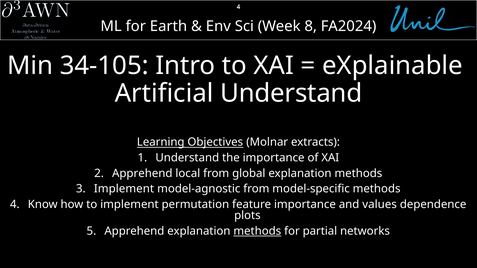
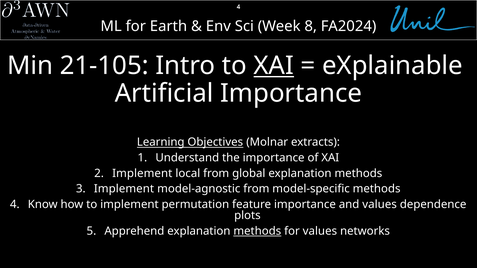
34-105: 34-105 -> 21-105
XAI at (274, 66) underline: none -> present
Artificial Understand: Understand -> Importance
Apprehend at (142, 173): Apprehend -> Implement
for partial: partial -> values
